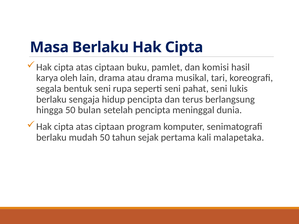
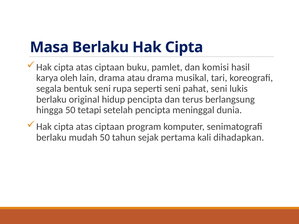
sengaja: sengaja -> original
bulan: bulan -> tetapi
malapetaka: malapetaka -> dihadapkan
